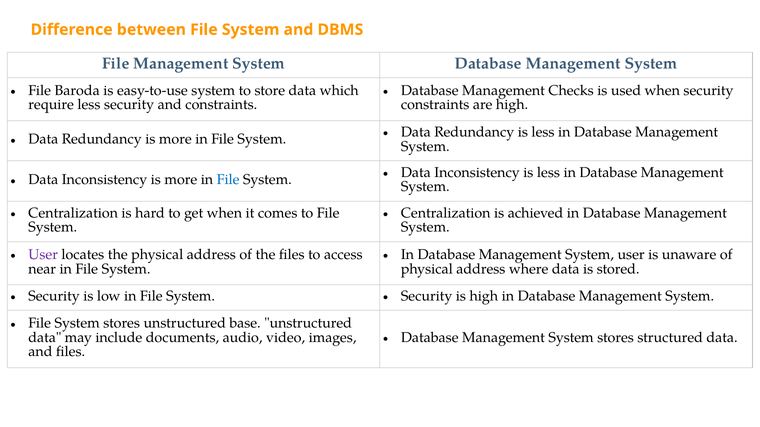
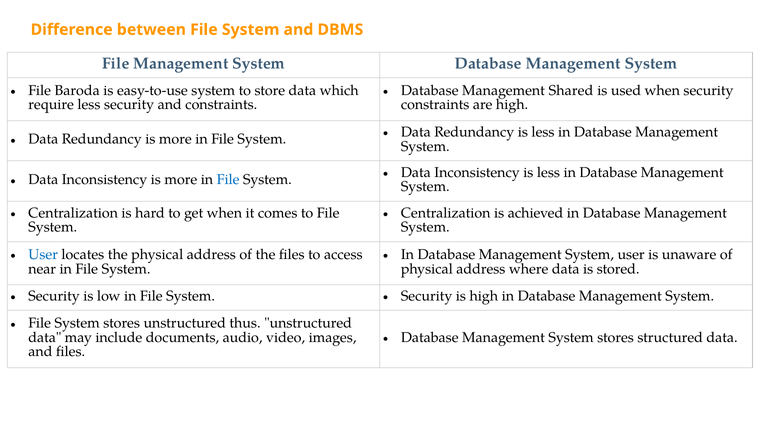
Checks: Checks -> Shared
User at (43, 255) colour: purple -> blue
base: base -> thus
